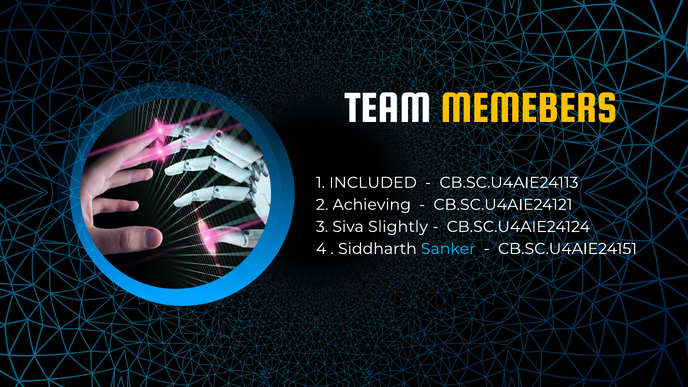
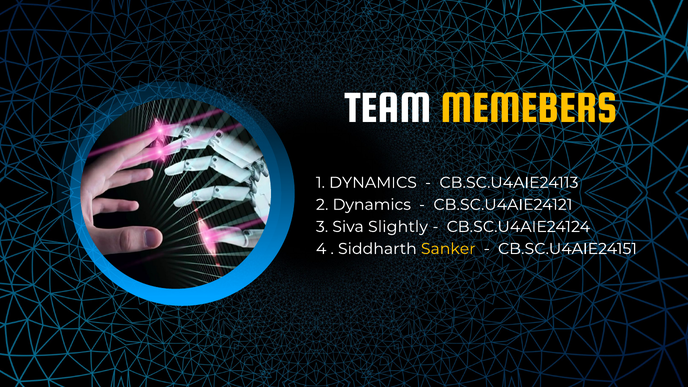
1 INCLUDED: INCLUDED -> DYNAMICS
2 Achieving: Achieving -> Dynamics
Sanker colour: light blue -> yellow
